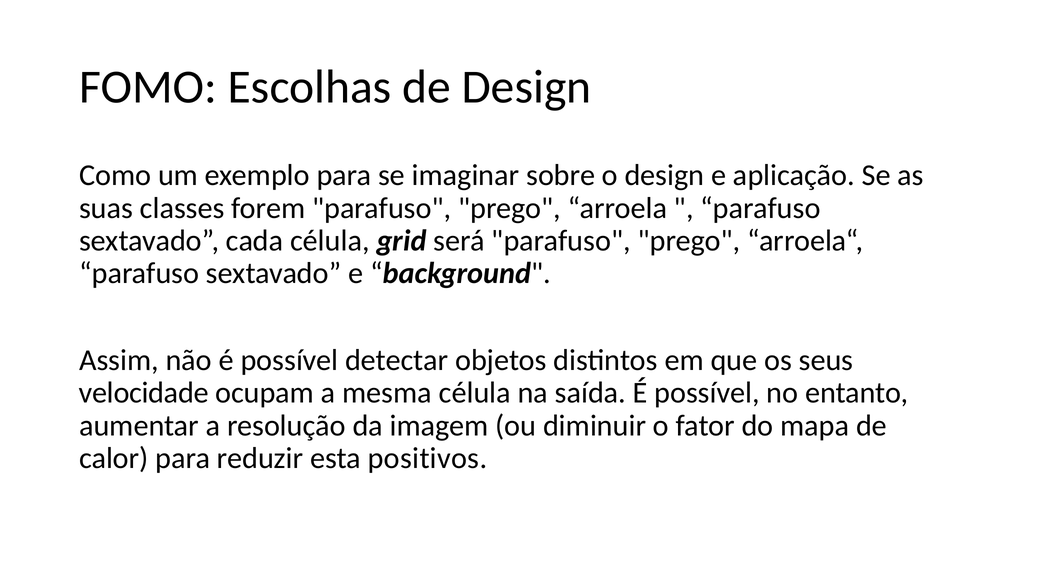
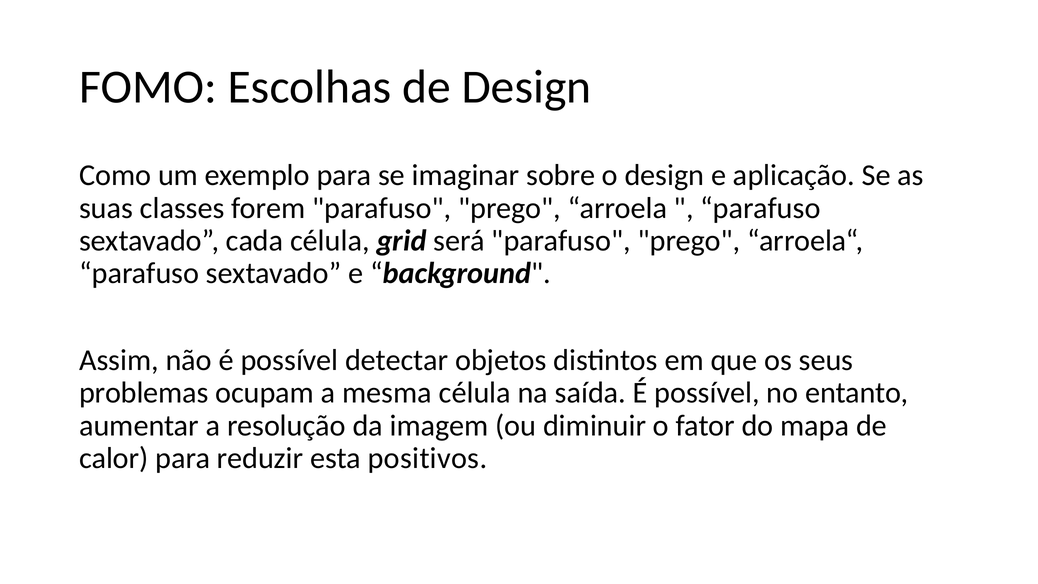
velocidade: velocidade -> problemas
